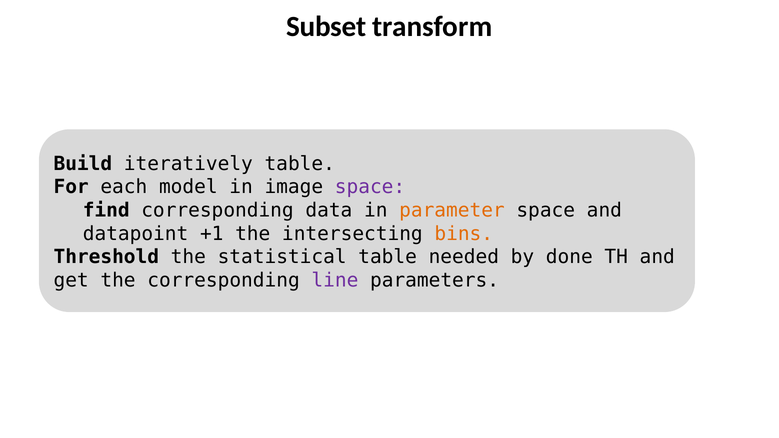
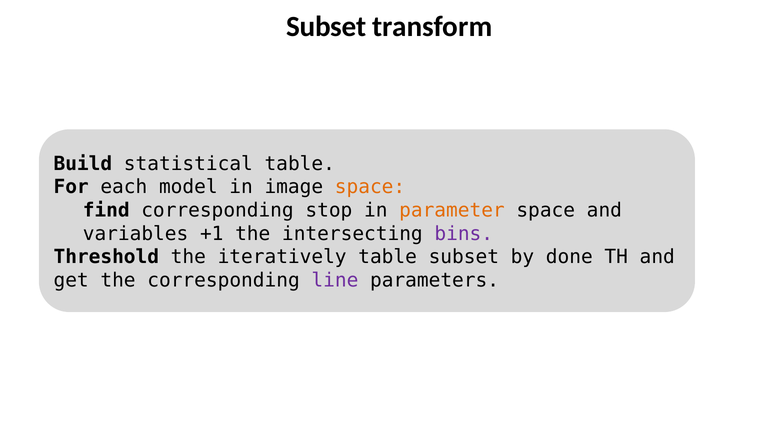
iteratively: iteratively -> statistical
space at (370, 187) colour: purple -> orange
data: data -> stop
datapoint: datapoint -> variables
bins colour: orange -> purple
statistical: statistical -> iteratively
table needed: needed -> subset
